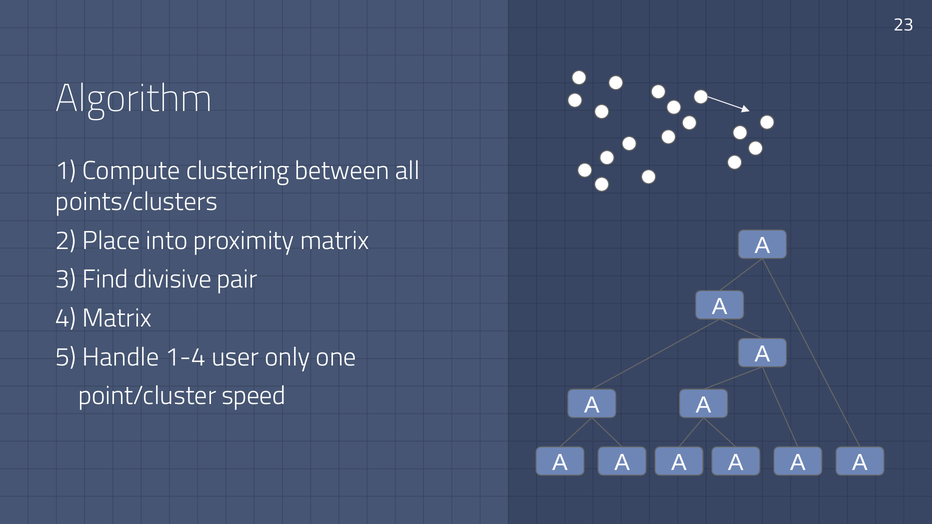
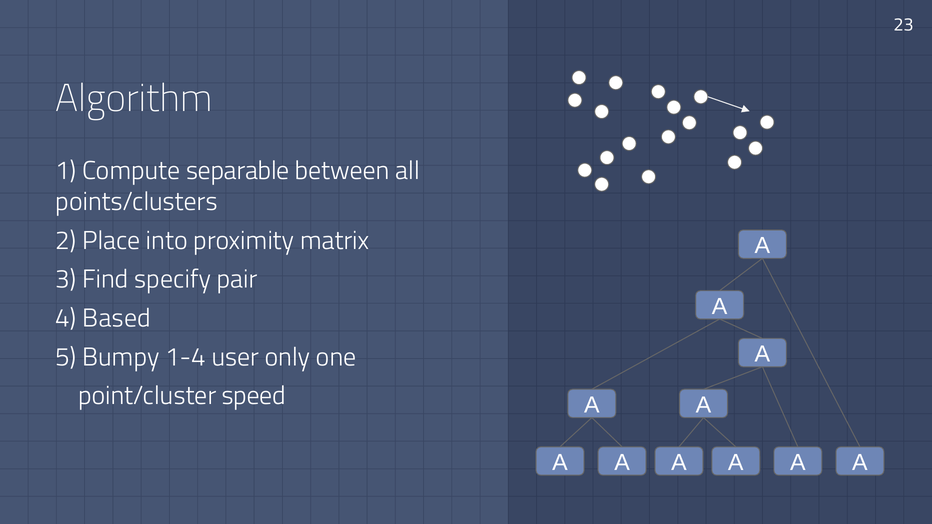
clustering: clustering -> separable
divisive: divisive -> specify
4 Matrix: Matrix -> Based
Handle: Handle -> Bumpy
